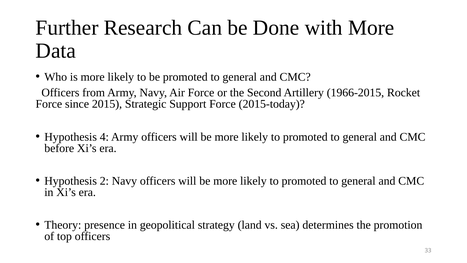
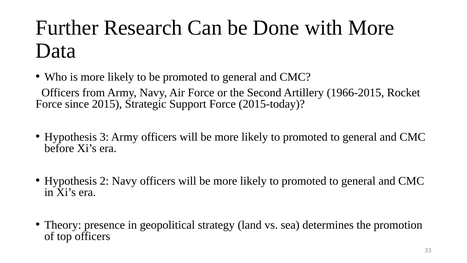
4: 4 -> 3
